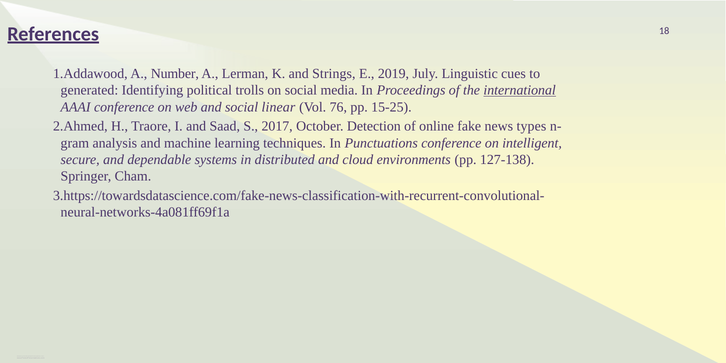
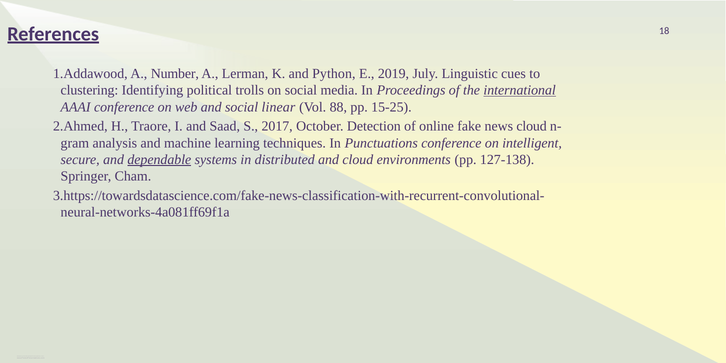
Strings: Strings -> Python
generated: generated -> clustering
76: 76 -> 88
news types: types -> cloud
dependable underline: none -> present
